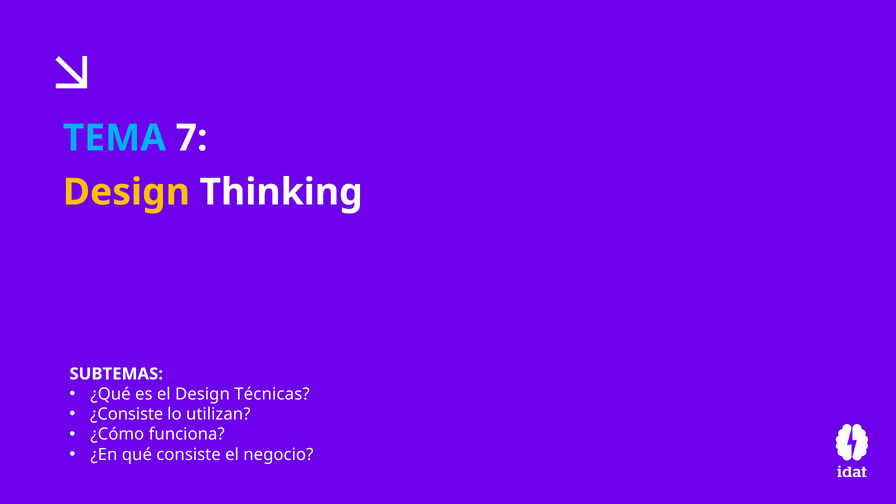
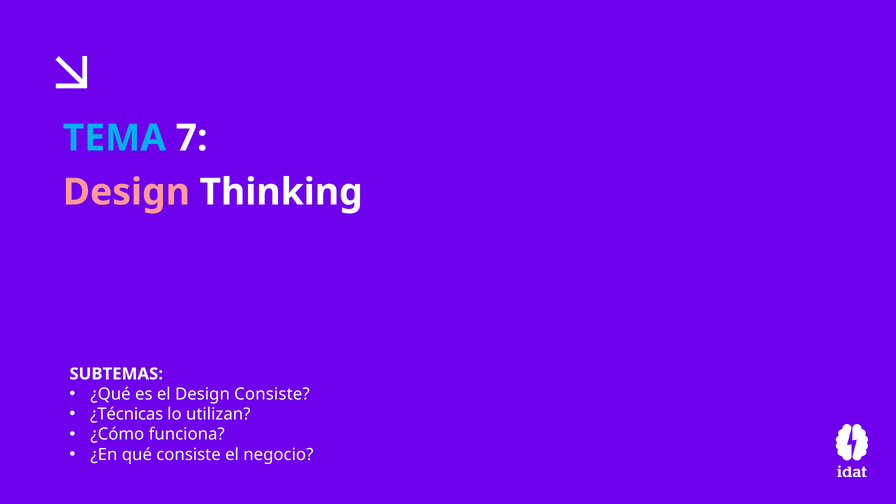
Design at (126, 192) colour: yellow -> pink
Design Técnicas: Técnicas -> Consiste
¿Consiste: ¿Consiste -> ¿Técnicas
